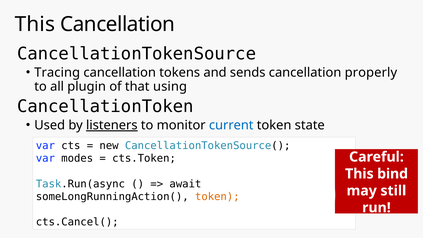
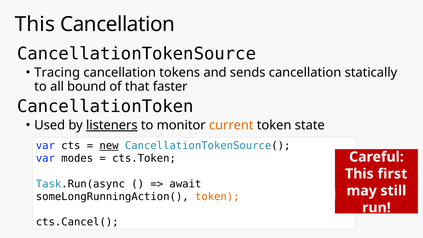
properly: properly -> statically
plugin: plugin -> bound
using: using -> faster
current colour: blue -> orange
new underline: none -> present
bind: bind -> first
